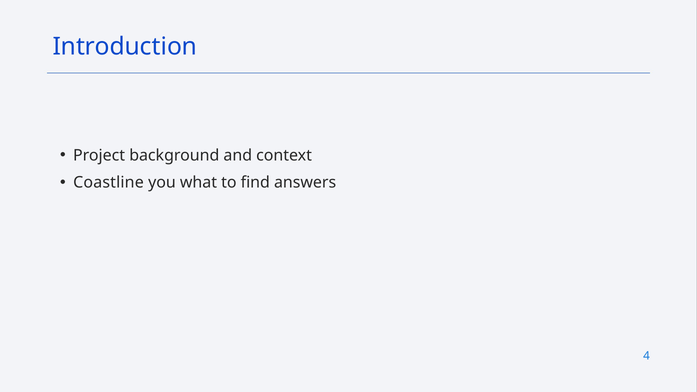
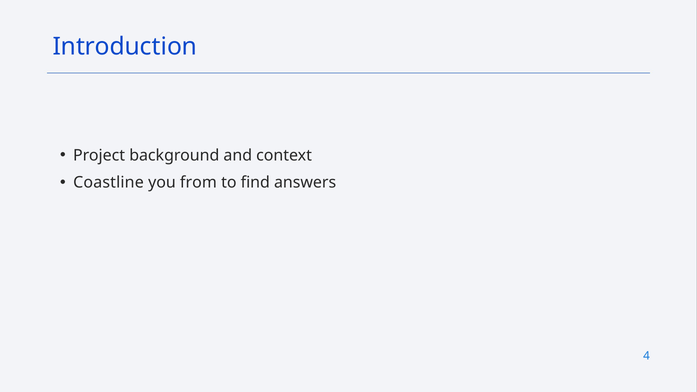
what: what -> from
